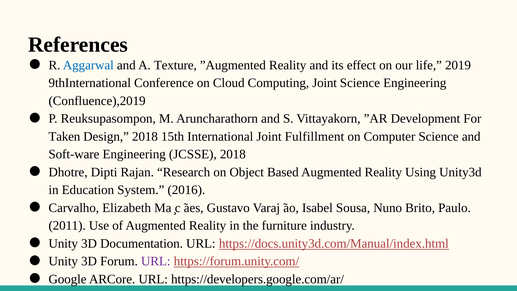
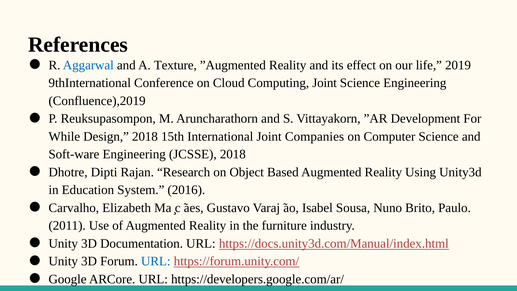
Taken: Taken -> While
Fulfillment: Fulfillment -> Companies
URL at (156, 261) colour: purple -> blue
